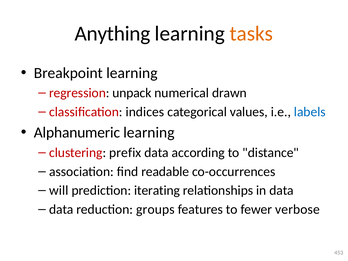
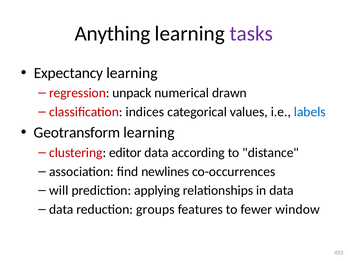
tasks colour: orange -> purple
Breakpoint: Breakpoint -> Expectancy
Alphanumeric: Alphanumeric -> Geotransform
prefix: prefix -> editor
readable: readable -> newlines
iterating: iterating -> applying
verbose: verbose -> window
